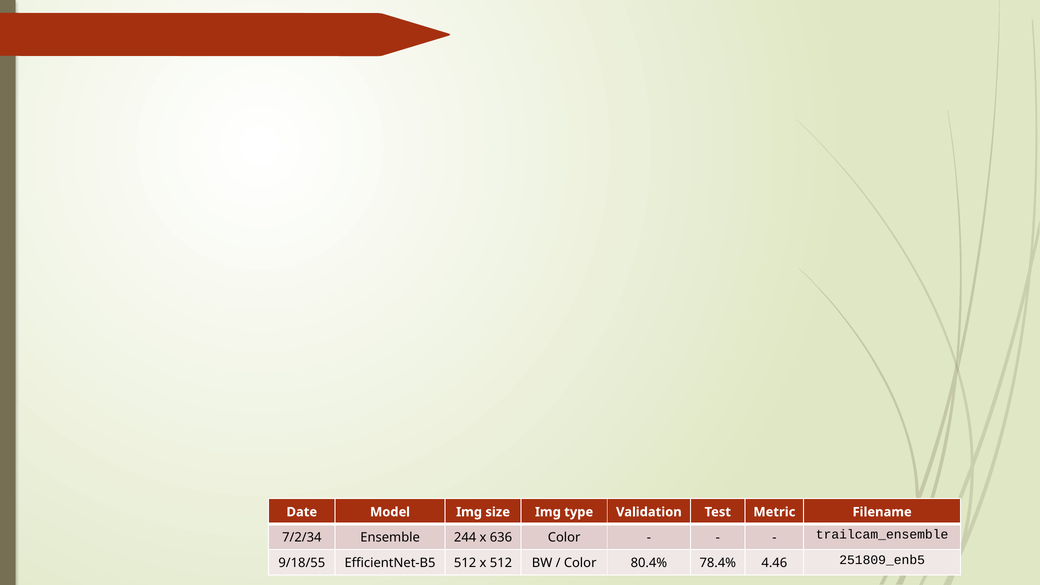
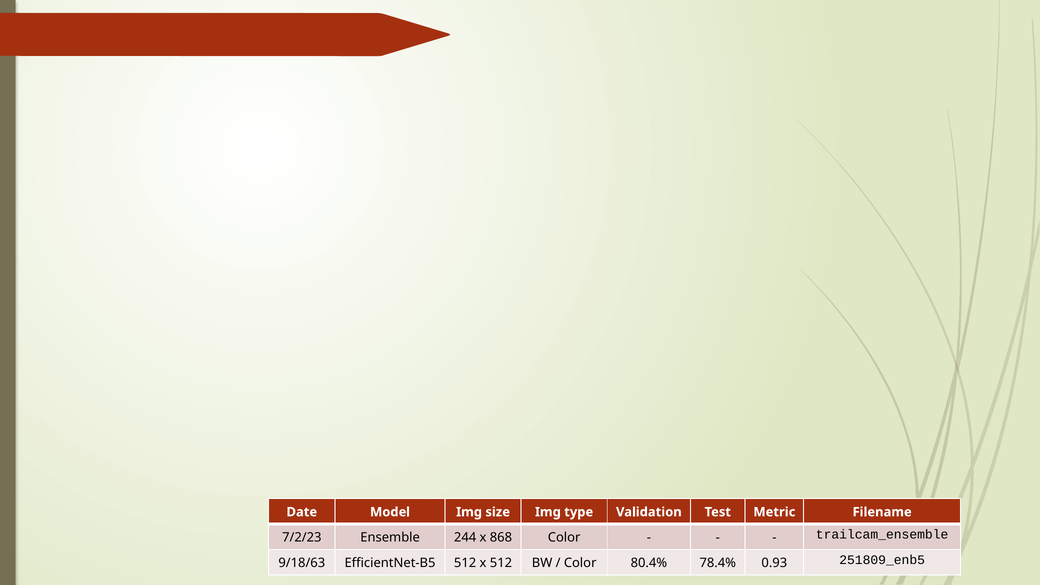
7/2/34: 7/2/34 -> 7/2/23
636: 636 -> 868
9/18/55: 9/18/55 -> 9/18/63
4.46: 4.46 -> 0.93
